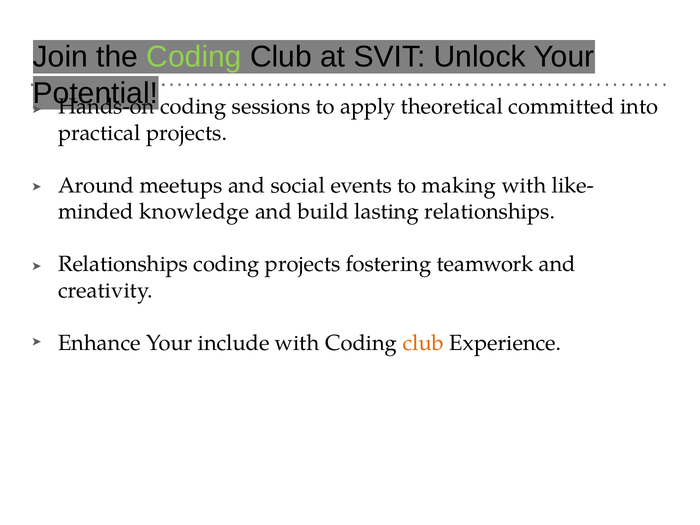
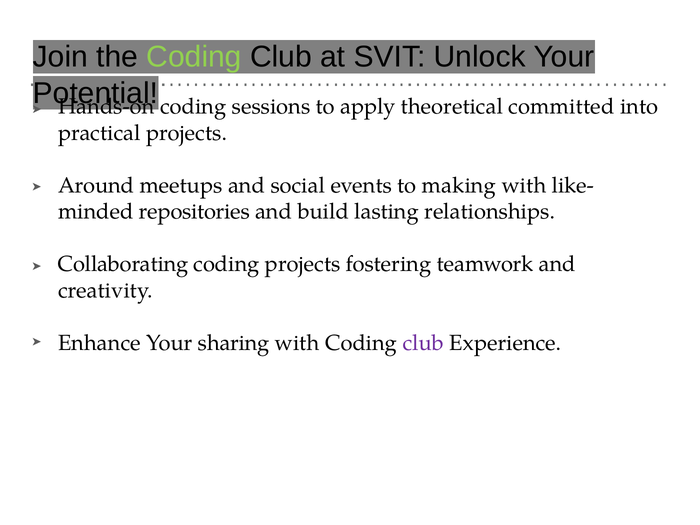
knowledge: knowledge -> repositories
Relationships at (123, 264): Relationships -> Collaborating
include: include -> sharing
club at (423, 343) colour: orange -> purple
